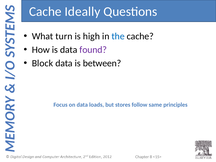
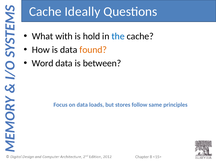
turn: turn -> with
high: high -> hold
found colour: purple -> orange
Block: Block -> Word
